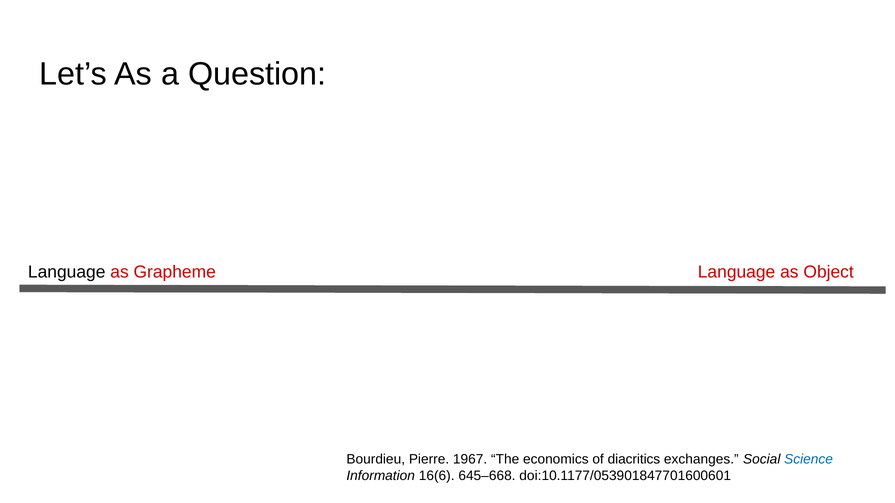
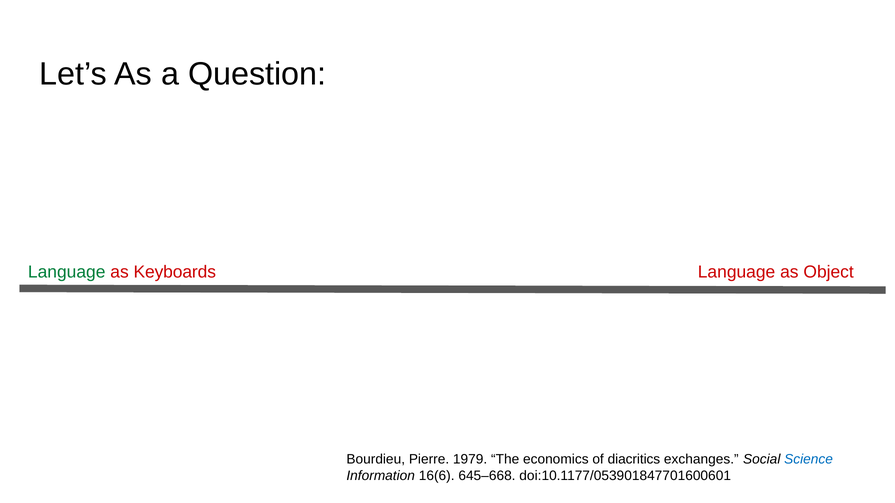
Language at (67, 272) colour: black -> green
Grapheme: Grapheme -> Keyboards
1967: 1967 -> 1979
